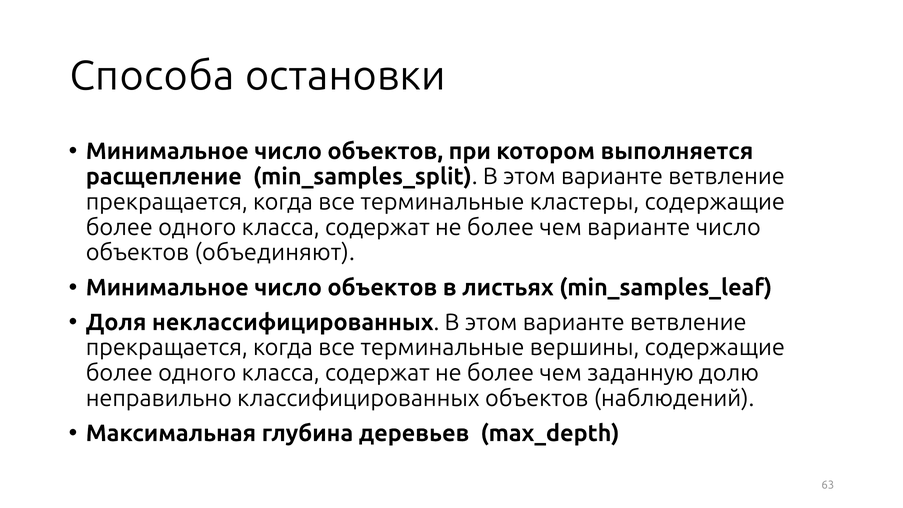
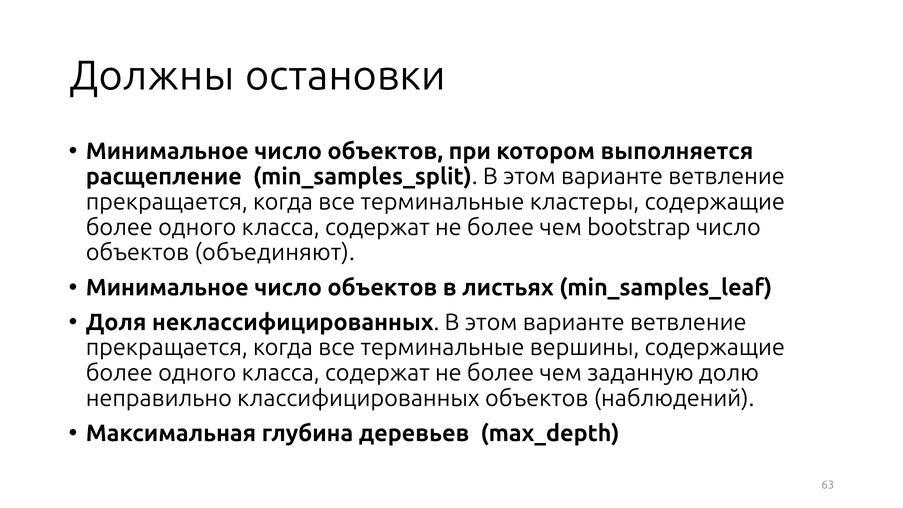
Способа: Способа -> Должны
чем варианте: варианте -> bootstrap
